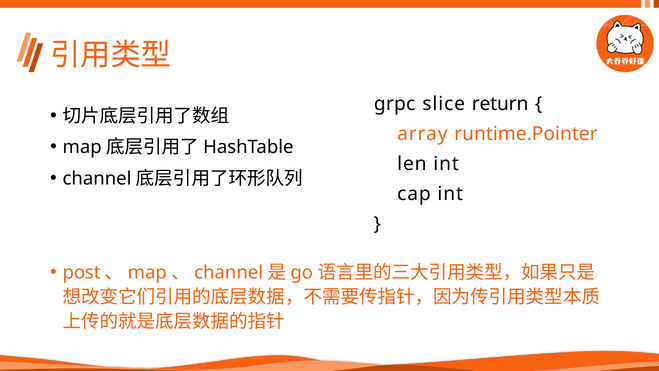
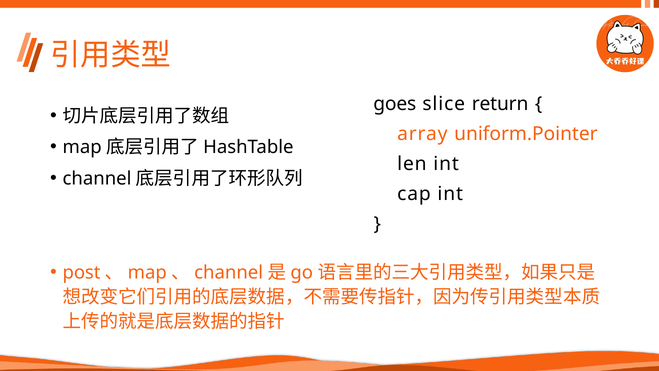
grpc: grpc -> goes
runtime.Pointer: runtime.Pointer -> uniform.Pointer
